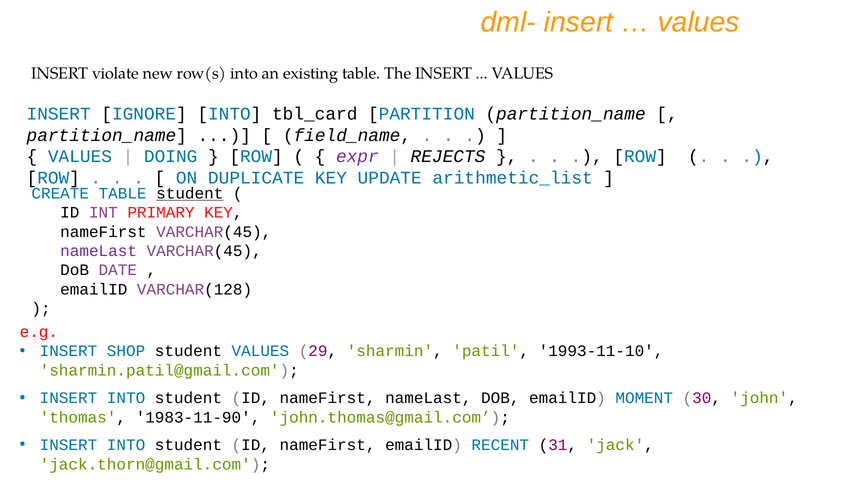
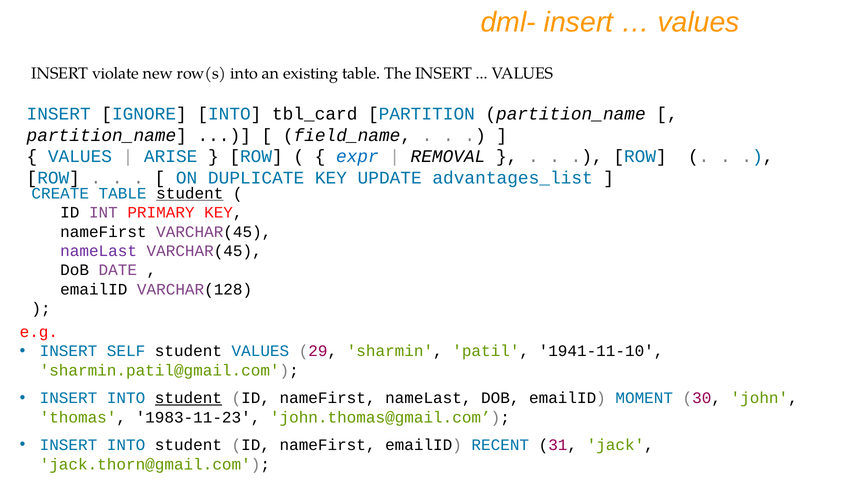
DOING: DOING -> ARISE
expr colour: purple -> blue
REJECTS: REJECTS -> REMOVAL
arithmetic_list: arithmetic_list -> advantages_list
SHOP: SHOP -> SELF
1993-11-10: 1993-11-10 -> 1941-11-10
student at (188, 398) underline: none -> present
1983-11-90: 1983-11-90 -> 1983-11-23
